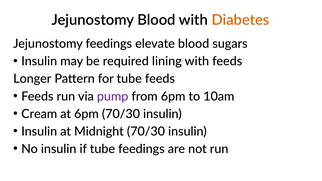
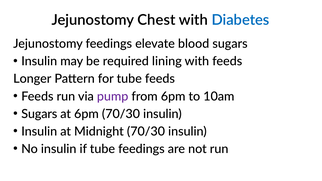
Jejunostomy Blood: Blood -> Chest
Diabetes colour: orange -> blue
Cream at (39, 114): Cream -> Sugars
